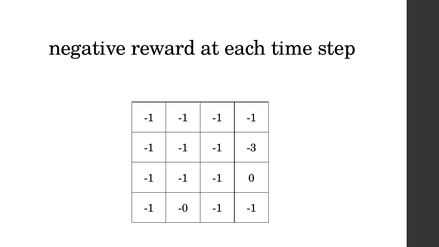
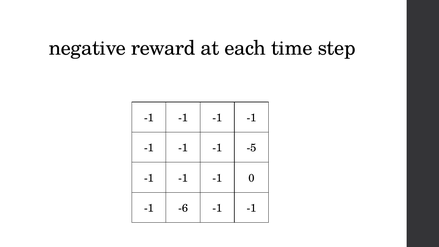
-3: -3 -> -5
-0: -0 -> -6
